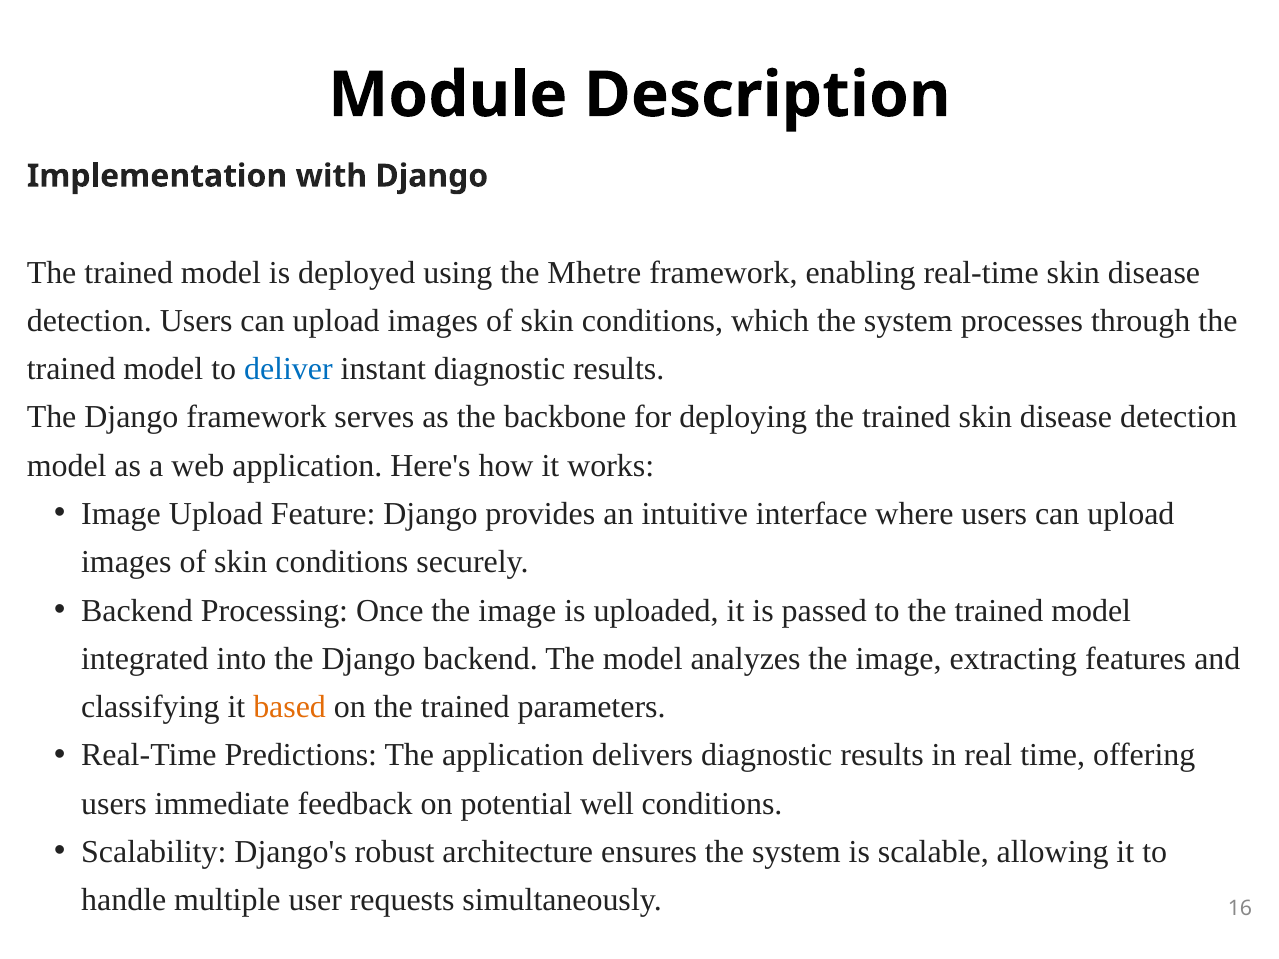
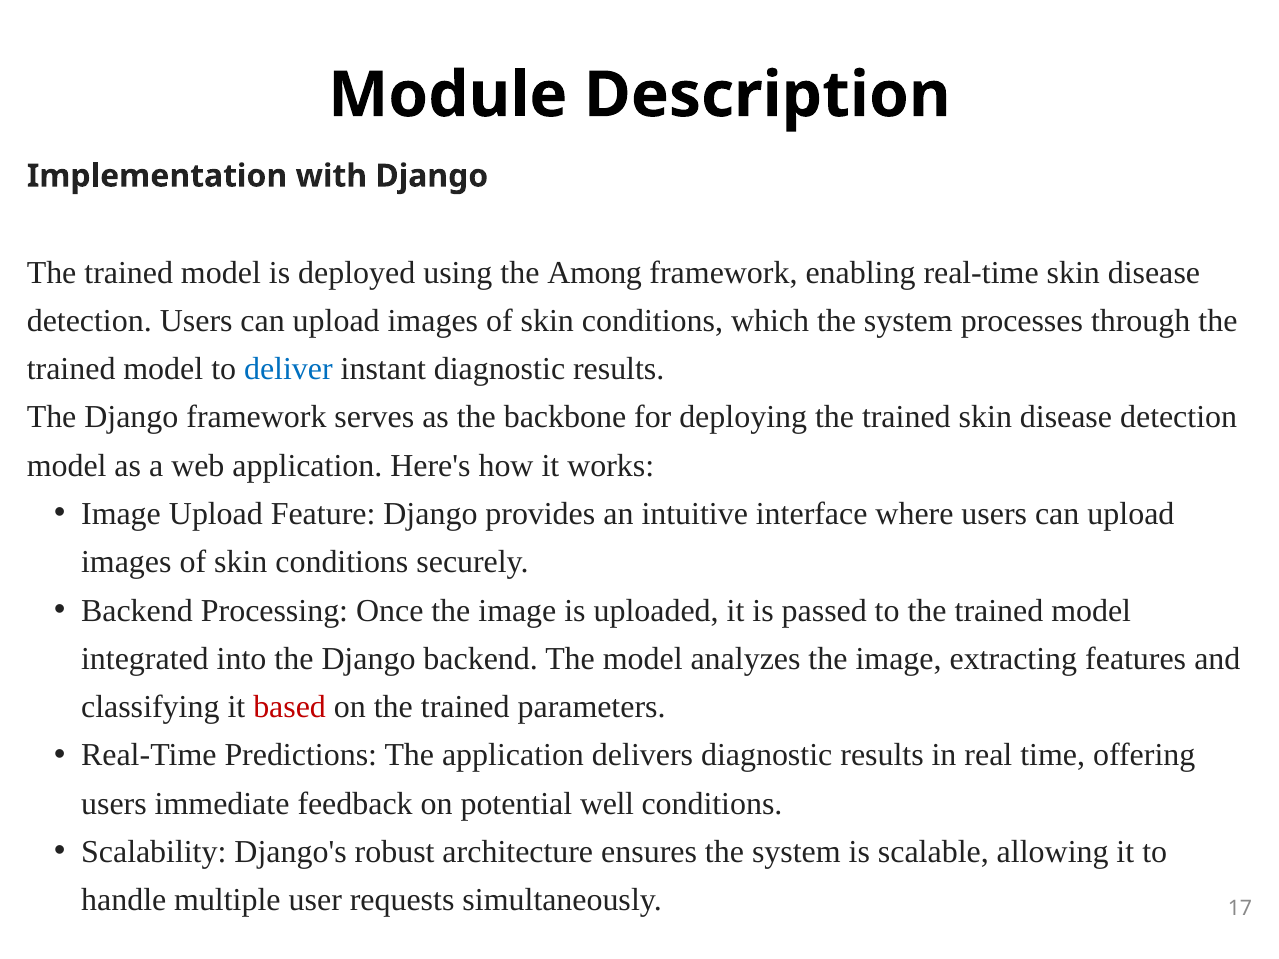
Mhetre: Mhetre -> Among
based colour: orange -> red
16: 16 -> 17
